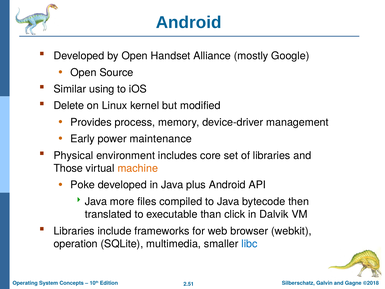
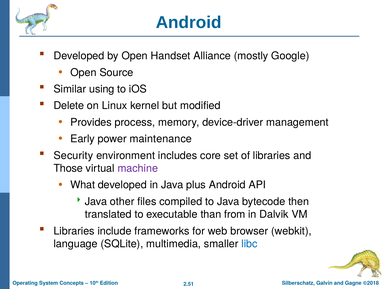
Physical: Physical -> Security
machine colour: orange -> purple
Poke: Poke -> What
more: more -> other
click: click -> from
operation: operation -> language
